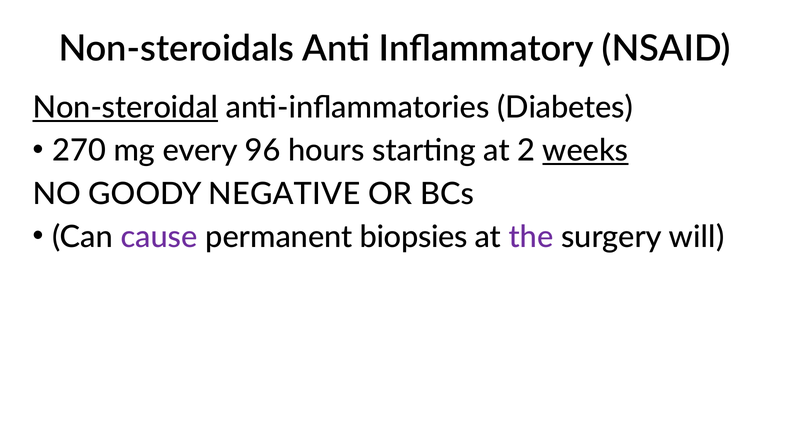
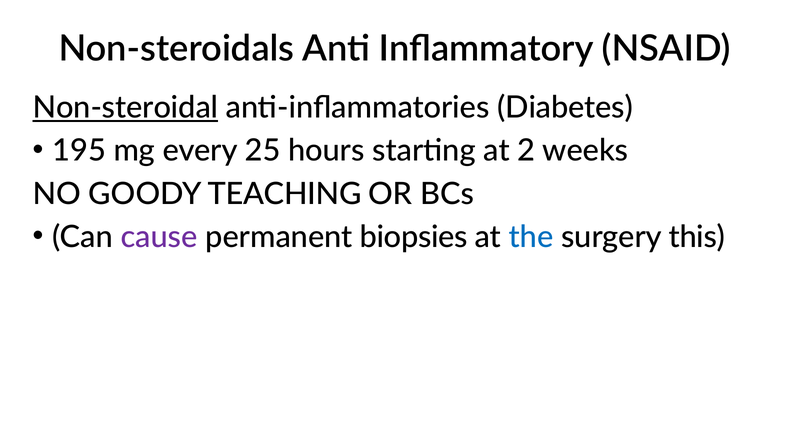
270: 270 -> 195
96: 96 -> 25
weeks underline: present -> none
NEGATIVE: NEGATIVE -> TEACHING
the colour: purple -> blue
will: will -> this
